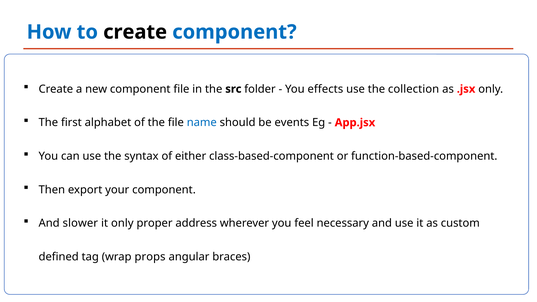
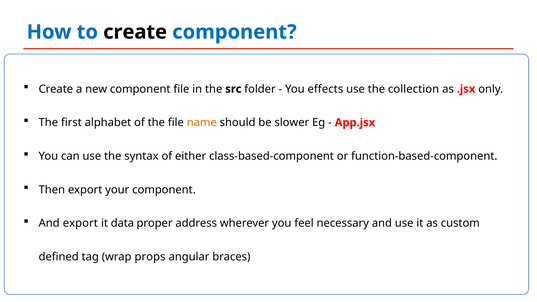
name colour: blue -> orange
events: events -> slower
And slower: slower -> export
it only: only -> data
